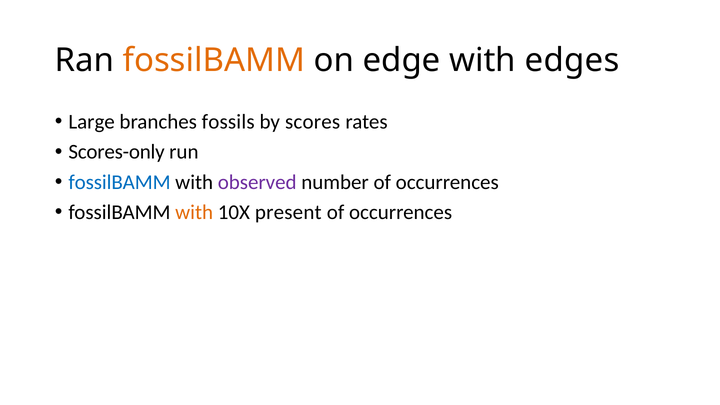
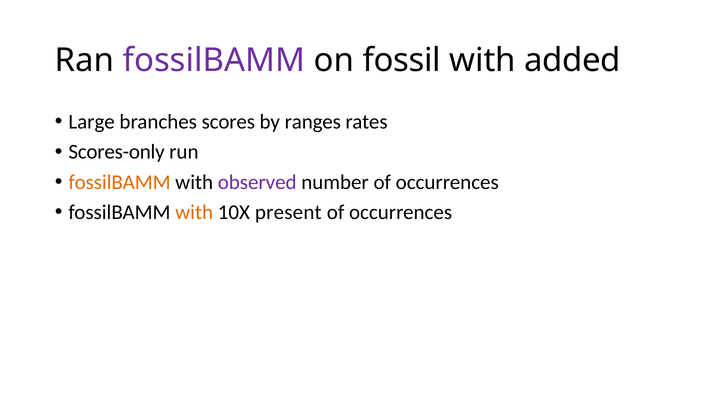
fossilBAMM at (214, 60) colour: orange -> purple
edge: edge -> fossil
edges: edges -> added
fossils: fossils -> scores
scores: scores -> ranges
fossilBAMM at (119, 182) colour: blue -> orange
